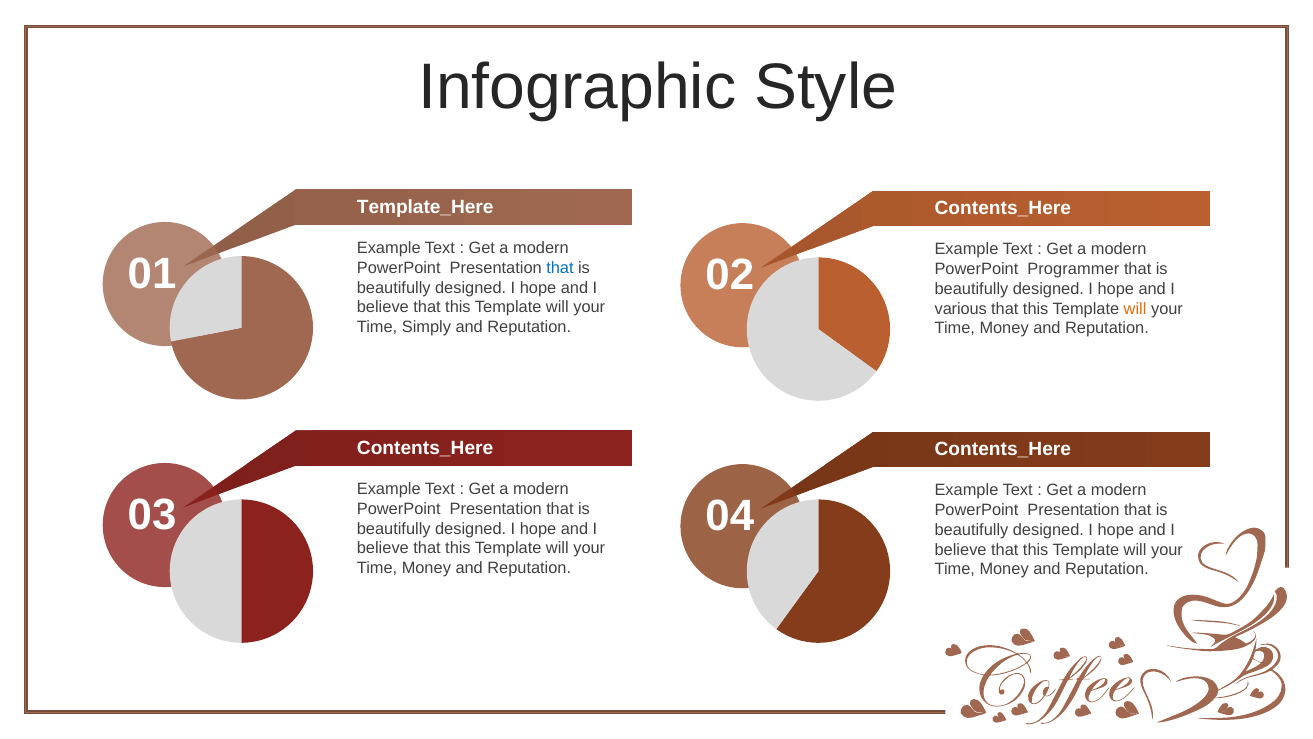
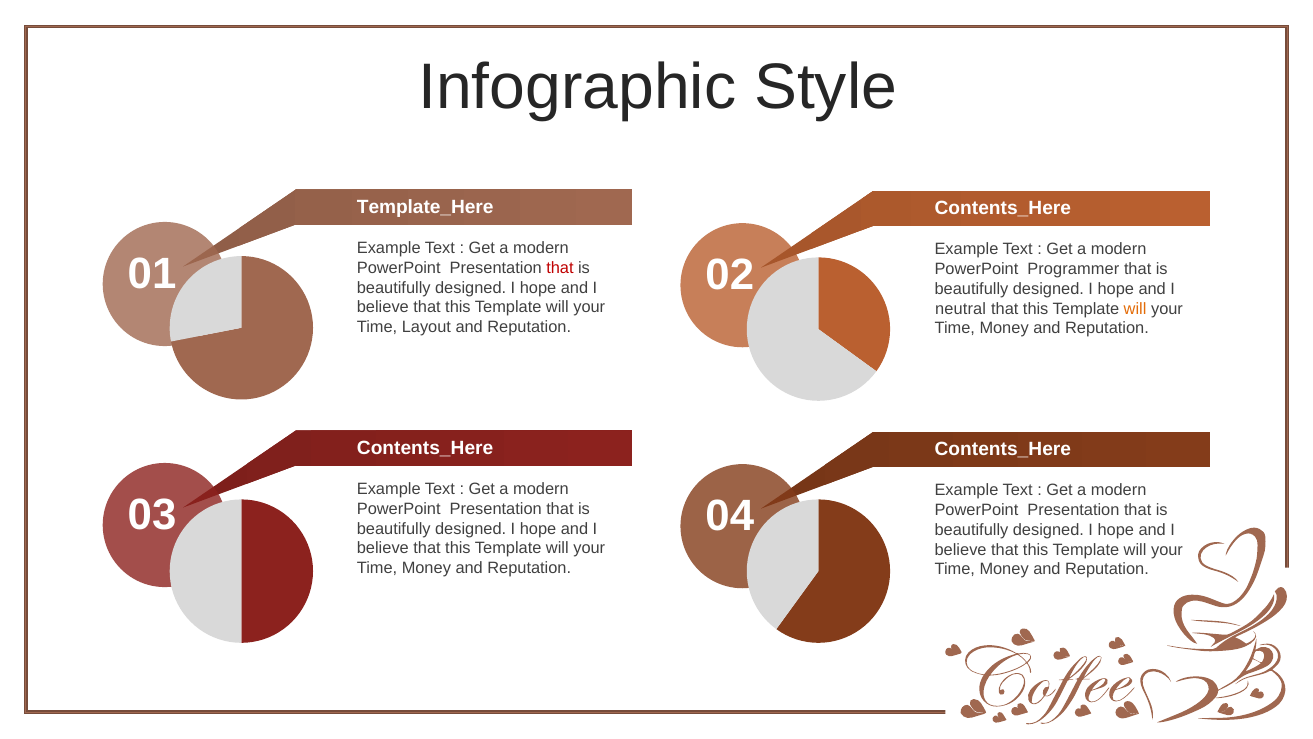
that at (560, 268) colour: blue -> red
various: various -> neutral
Simply: Simply -> Layout
